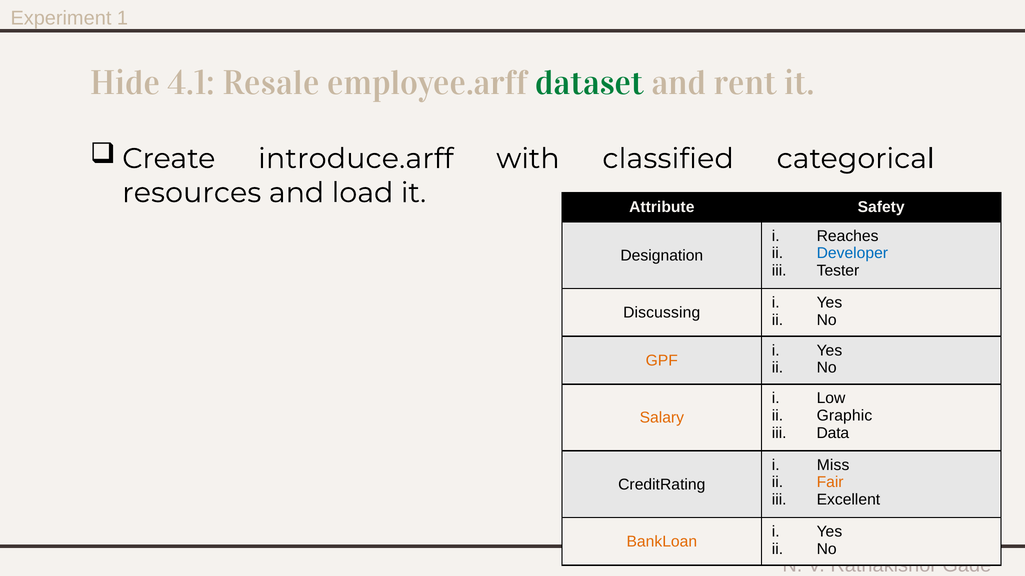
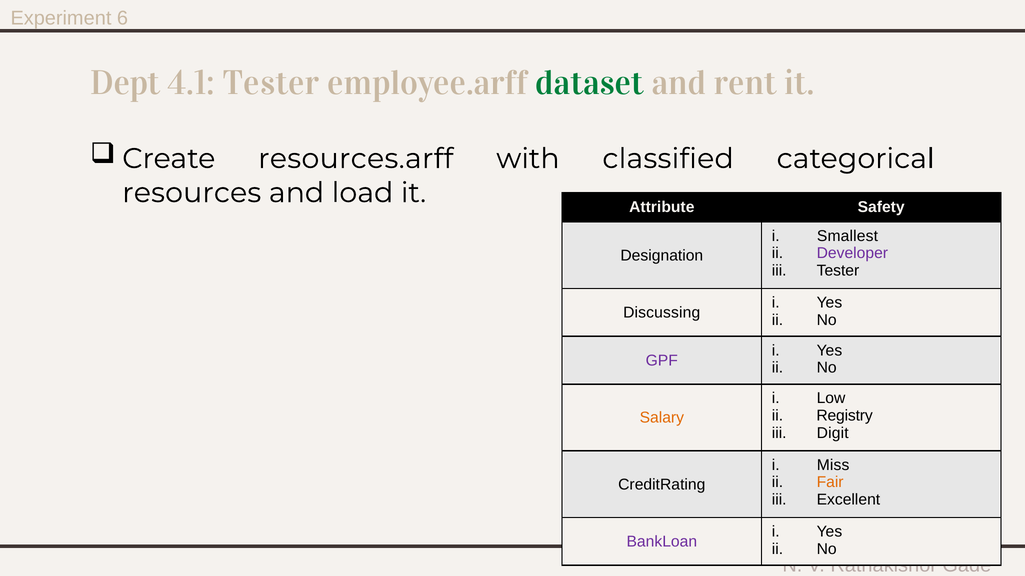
1: 1 -> 6
Hide: Hide -> Dept
4.1 Resale: Resale -> Tester
introduce.arff: introduce.arff -> resources.arff
Reaches: Reaches -> Smallest
Developer colour: blue -> purple
GPF colour: orange -> purple
Graphic: Graphic -> Registry
Data: Data -> Digit
BankLoan colour: orange -> purple
